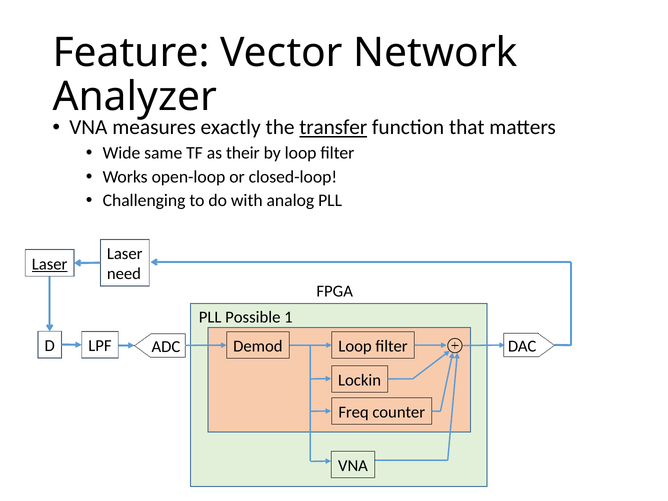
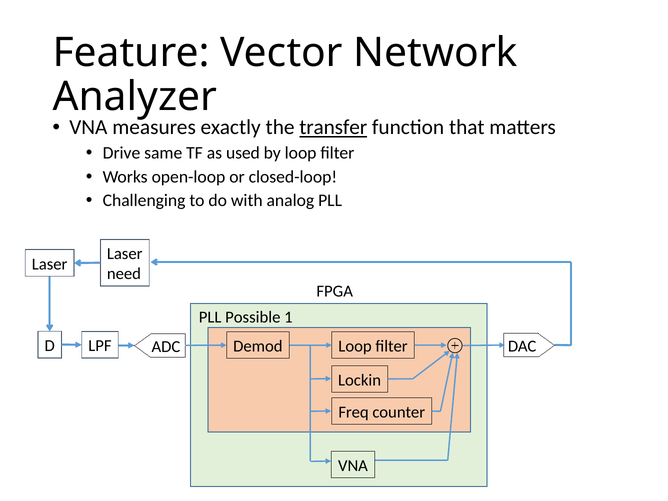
Wide: Wide -> Drive
their: their -> used
Laser at (50, 264) underline: present -> none
